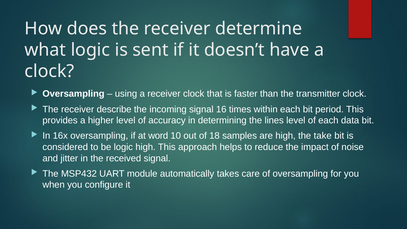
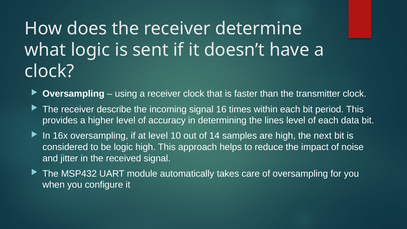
at word: word -> level
18: 18 -> 14
take: take -> next
